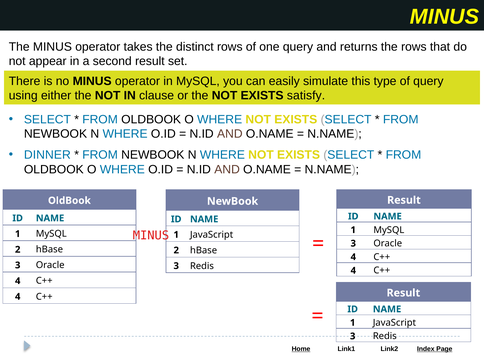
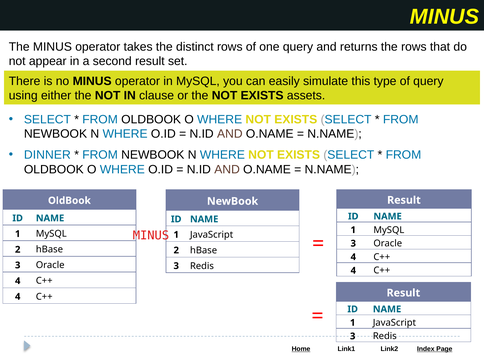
satisfy: satisfy -> assets
